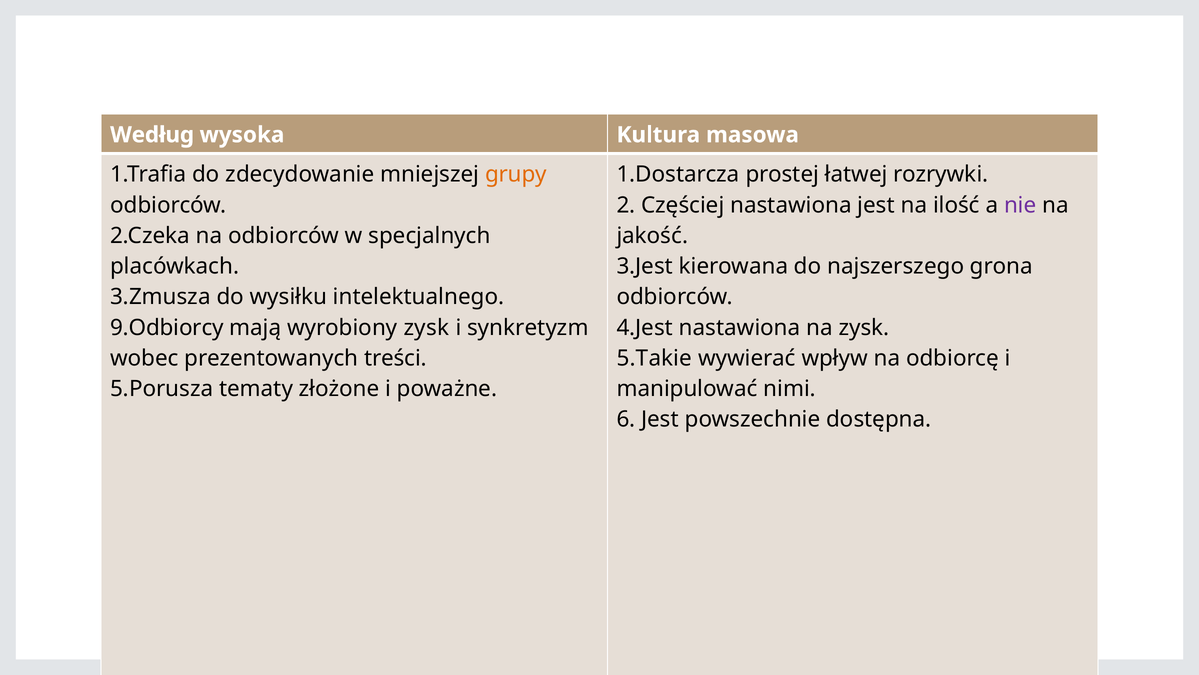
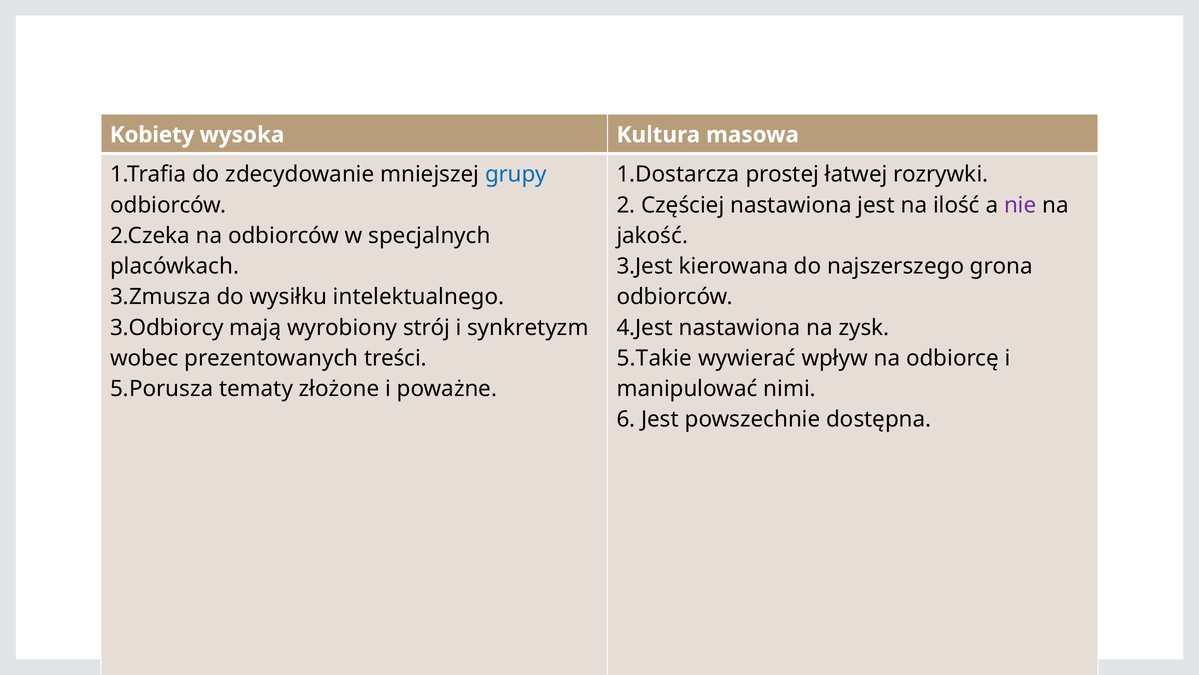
Według: Według -> Kobiety
grupy colour: orange -> blue
9.Odbiorcy: 9.Odbiorcy -> 3.Odbiorcy
wyrobiony zysk: zysk -> strój
